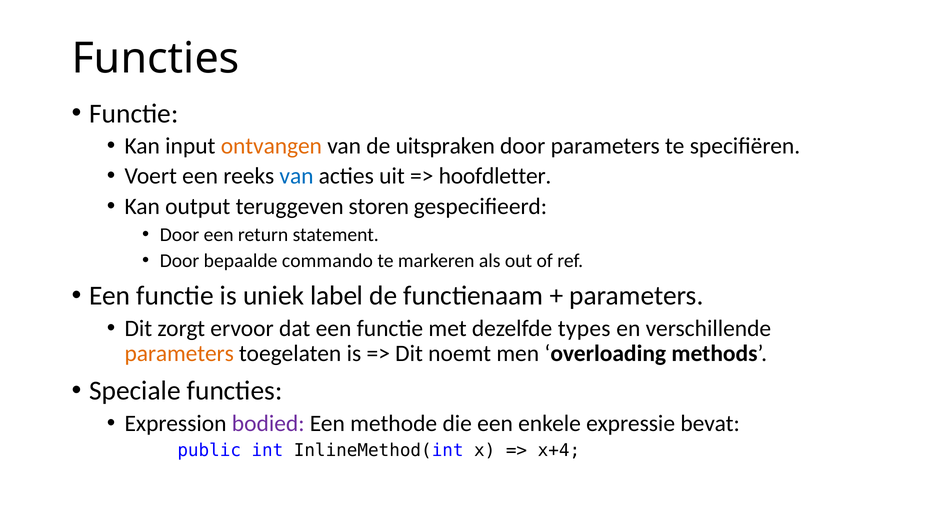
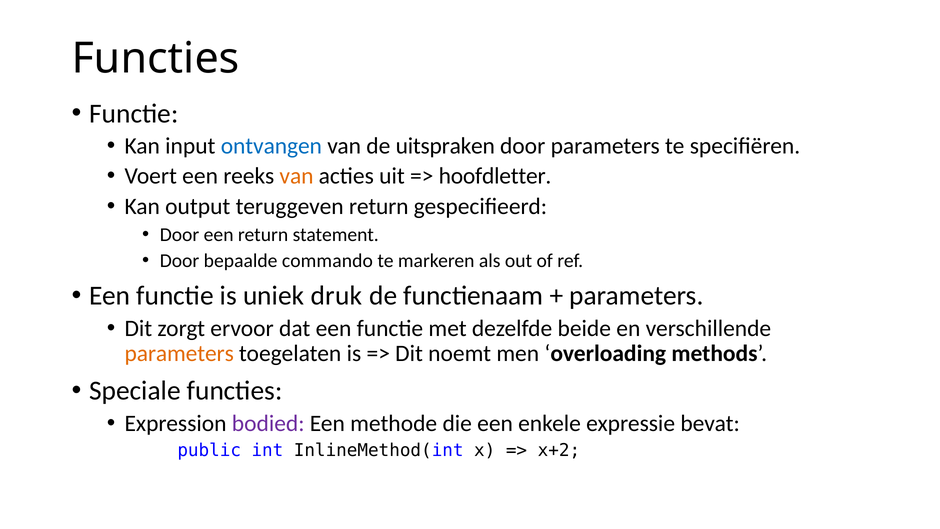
ontvangen colour: orange -> blue
van at (297, 176) colour: blue -> orange
teruggeven storen: storen -> return
label: label -> druk
types: types -> beide
x+4: x+4 -> x+2
